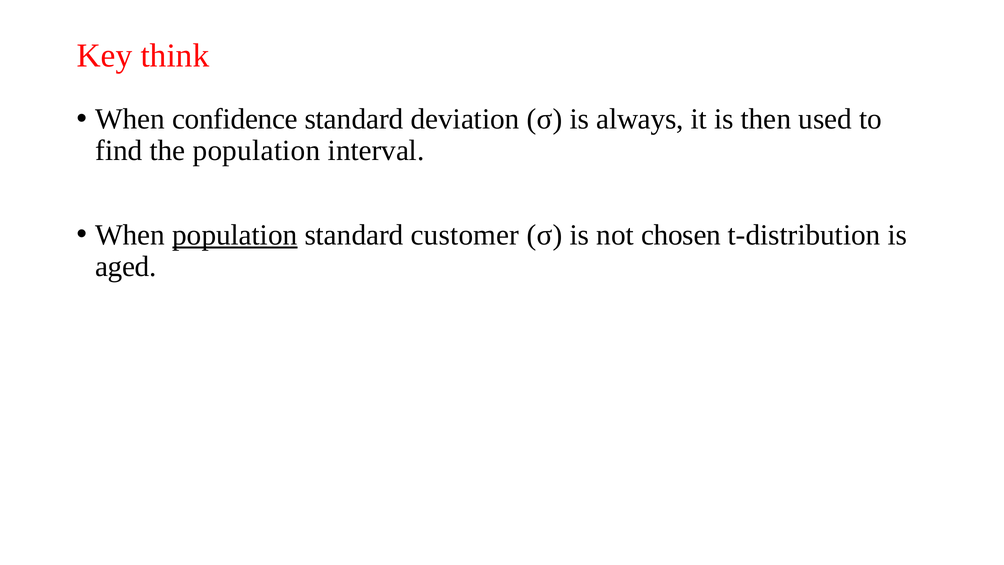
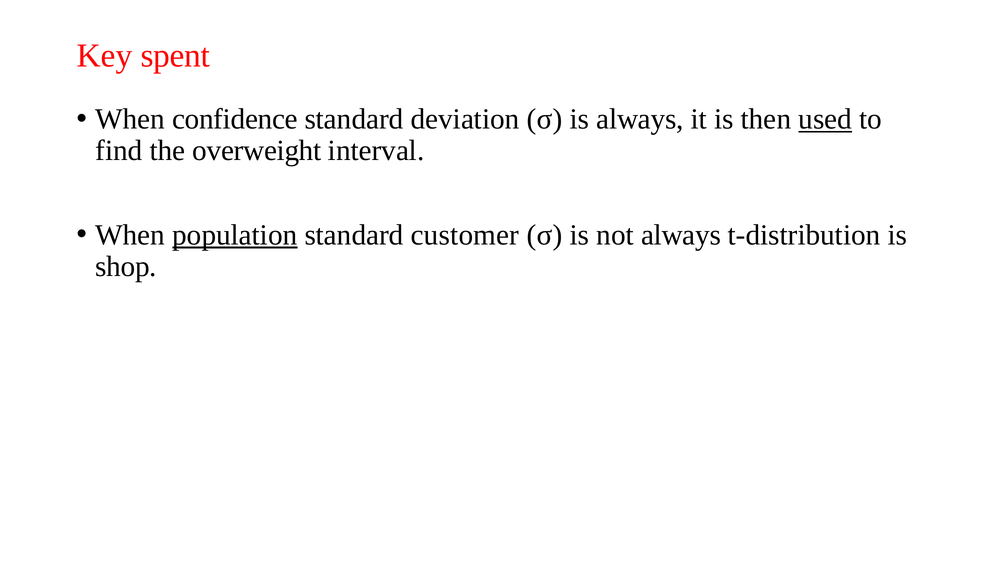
think: think -> spent
used underline: none -> present
the population: population -> overweight
not chosen: chosen -> always
aged: aged -> shop
